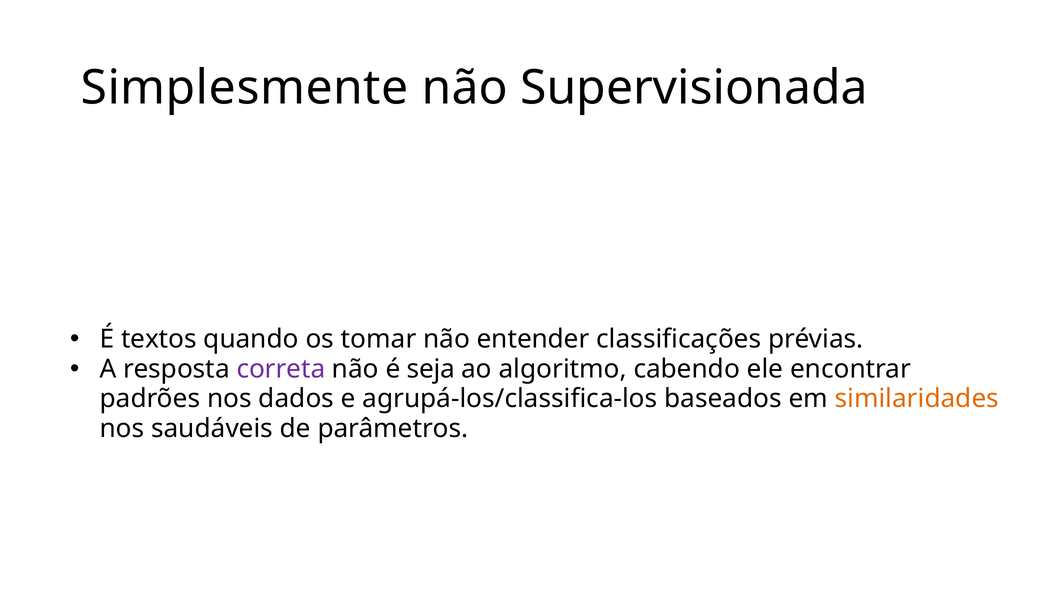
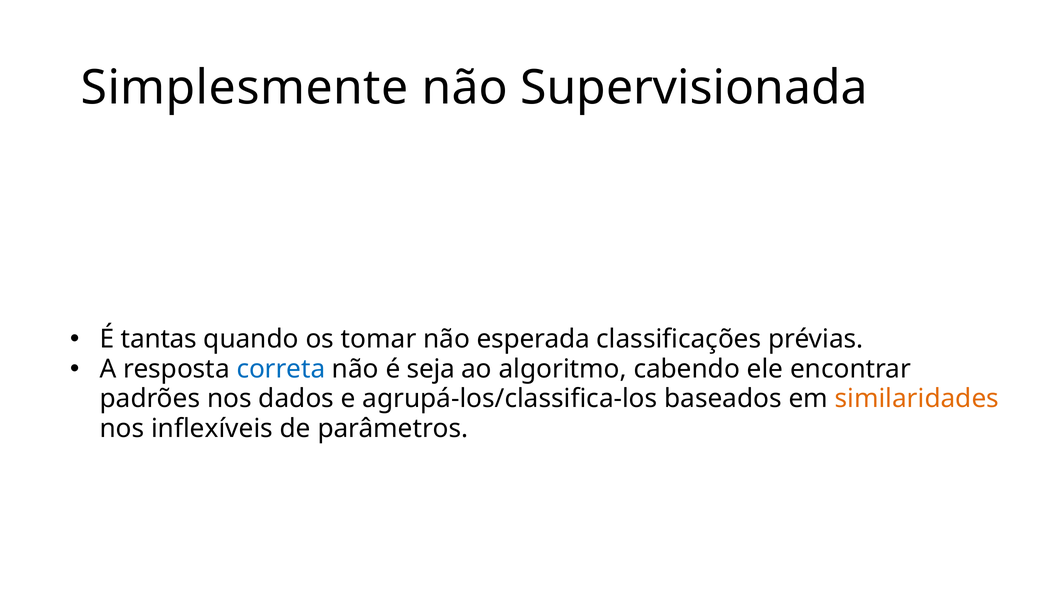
textos: textos -> tantas
entender: entender -> esperada
correta colour: purple -> blue
saudáveis: saudáveis -> inflexíveis
